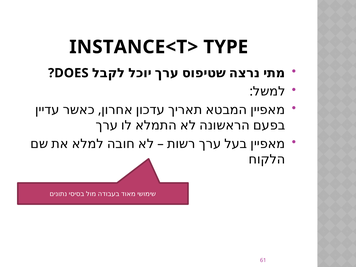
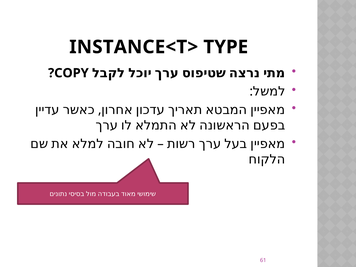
DOES: DOES -> COPY
